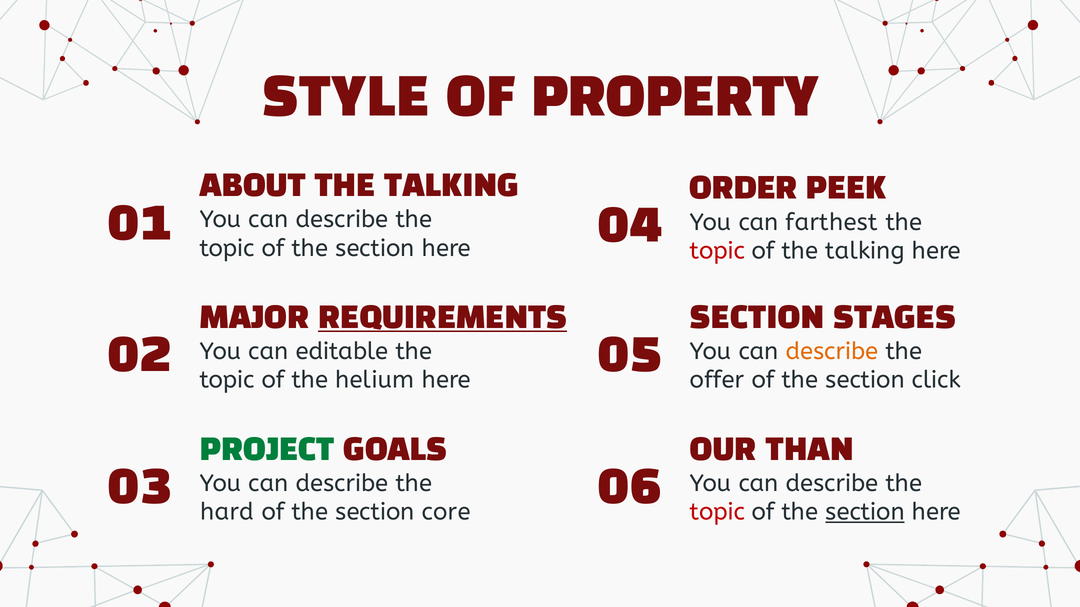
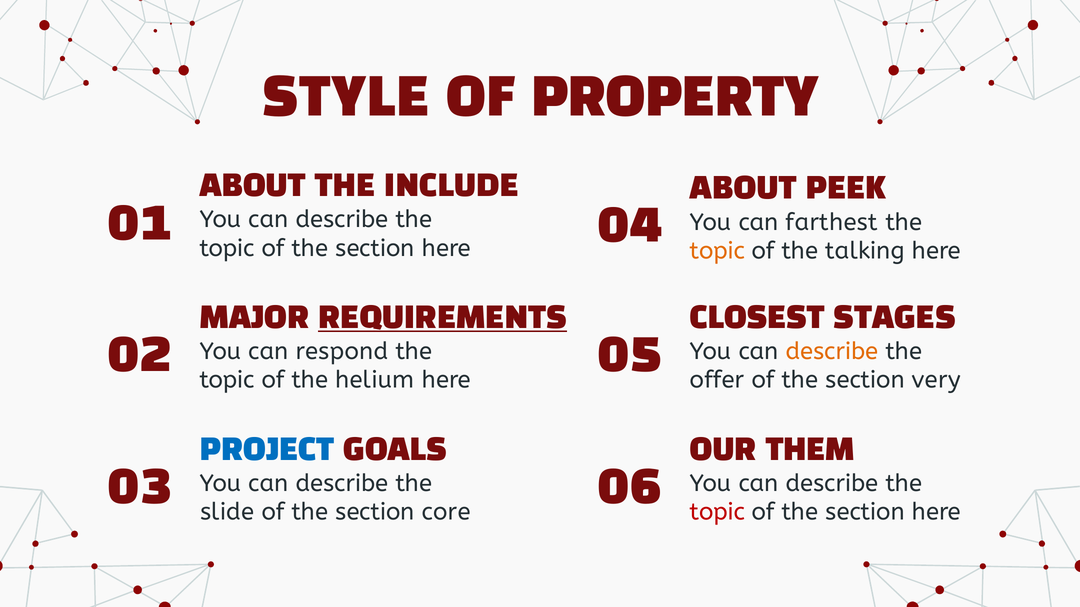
ABOUT THE TALKING: TALKING -> INCLUDE
ORDER at (744, 189): ORDER -> ABOUT
topic at (717, 251) colour: red -> orange
SECTION at (757, 319): SECTION -> CLOSEST
editable: editable -> respond
click: click -> very
PROJECT colour: green -> blue
THAN: THAN -> THEM
hard: hard -> slide
section at (865, 512) underline: present -> none
